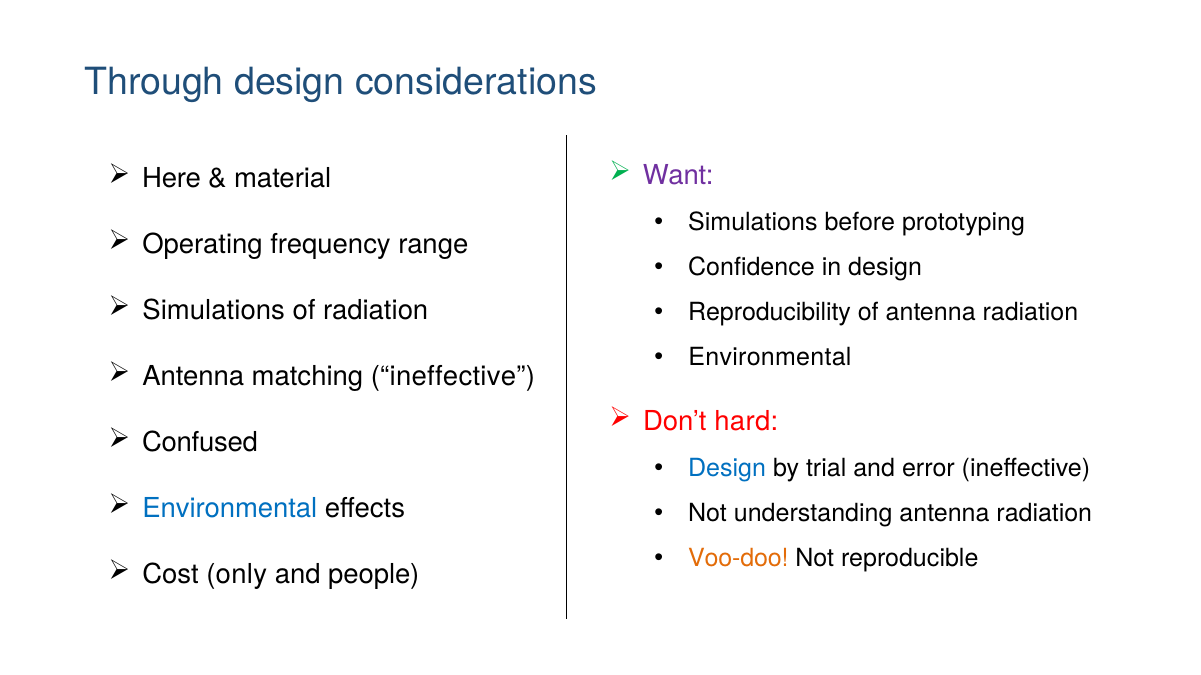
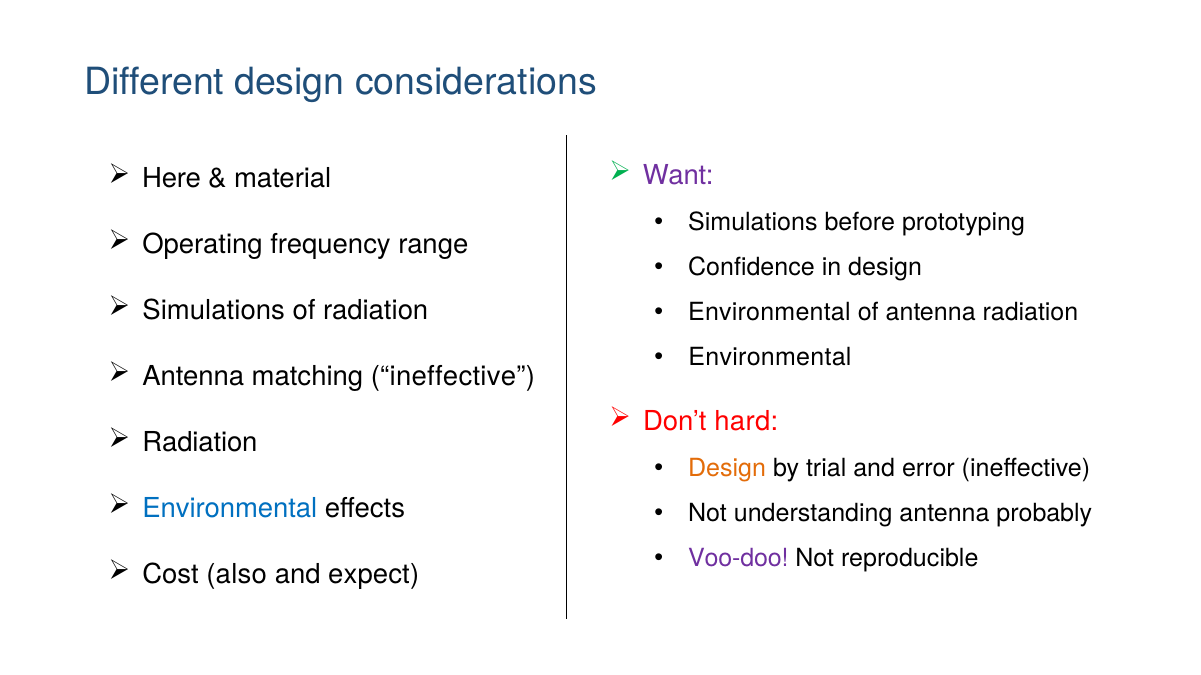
Through: Through -> Different
Reproducibility at (770, 312): Reproducibility -> Environmental
Confused at (200, 443): Confused -> Radiation
Design at (727, 469) colour: blue -> orange
understanding antenna radiation: radiation -> probably
Voo-doo colour: orange -> purple
only: only -> also
people: people -> expect
